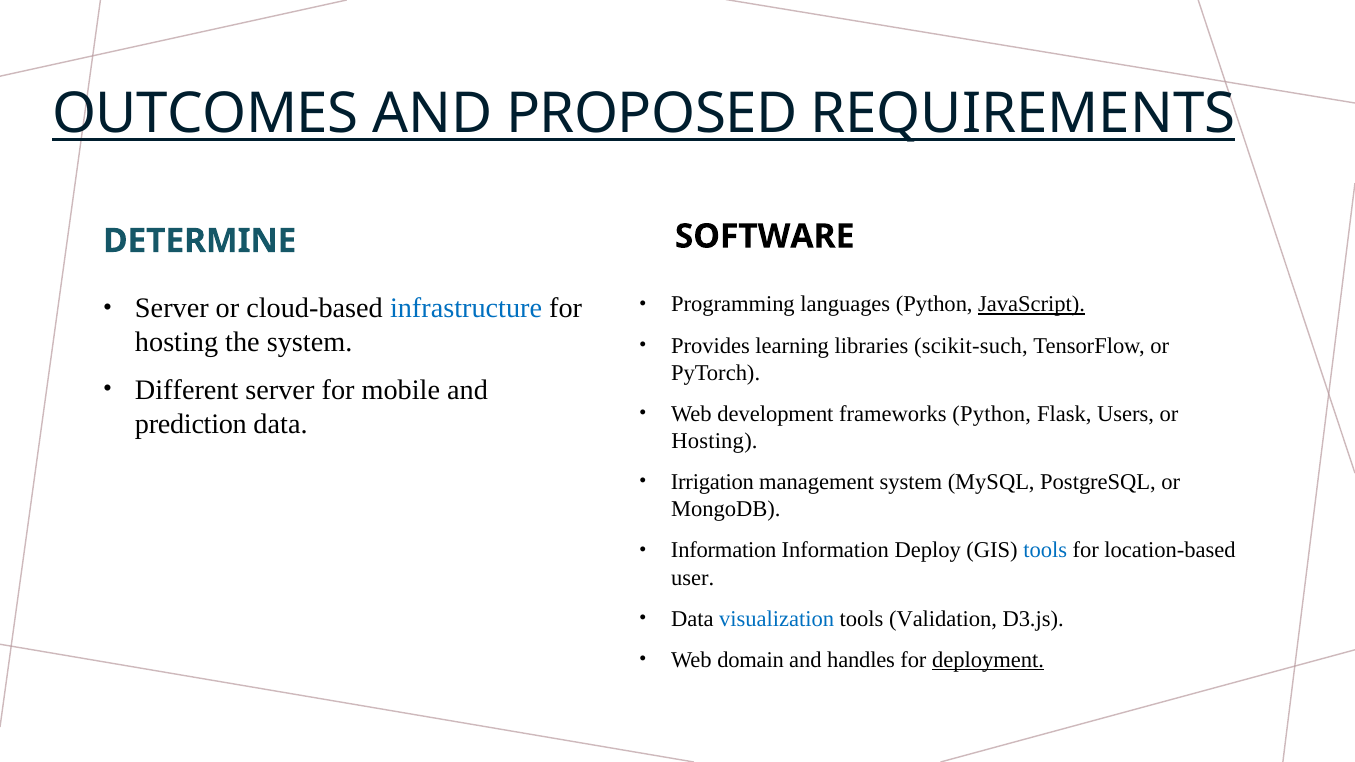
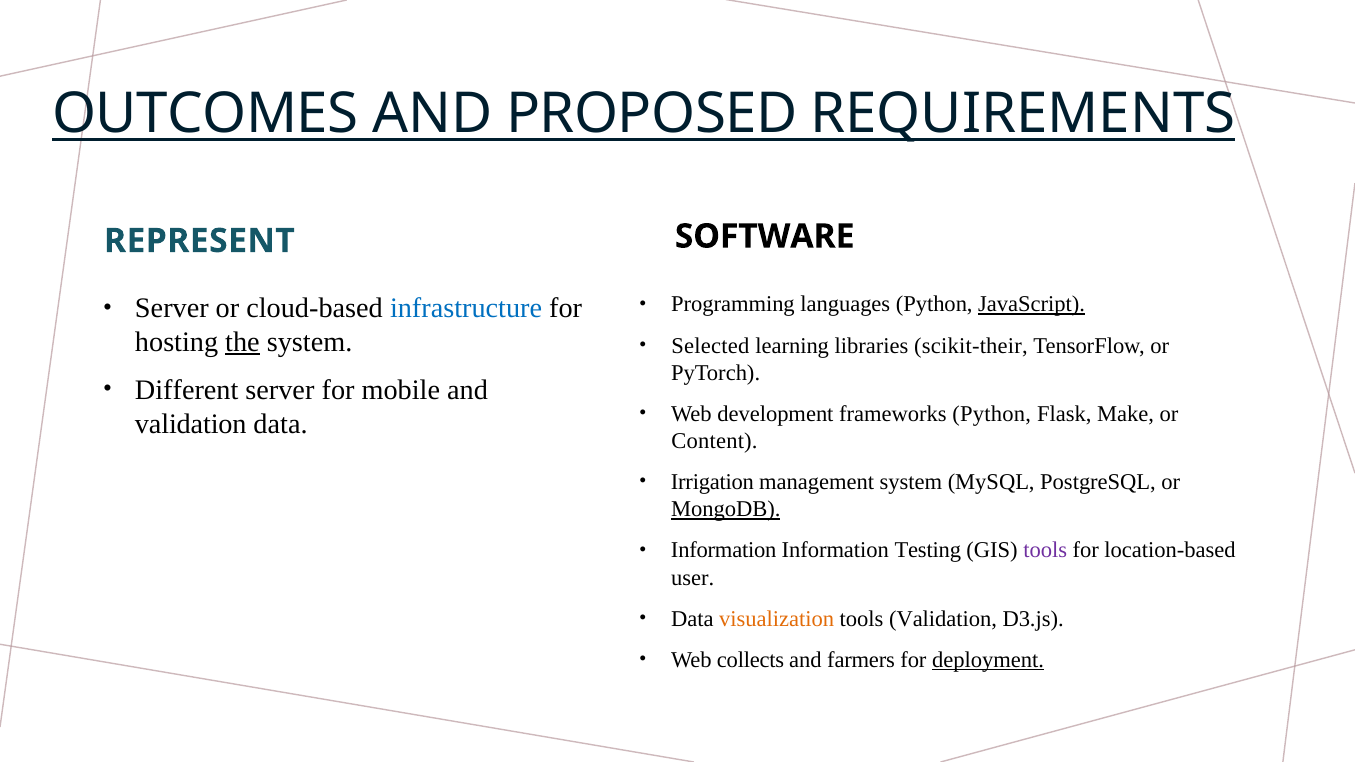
DETERMINE: DETERMINE -> REPRESENT
the underline: none -> present
Provides: Provides -> Selected
scikit-such: scikit-such -> scikit-their
Users: Users -> Make
prediction at (191, 424): prediction -> validation
Hosting at (714, 441): Hosting -> Content
MongoDB underline: none -> present
Deploy: Deploy -> Testing
tools at (1045, 551) colour: blue -> purple
visualization colour: blue -> orange
domain: domain -> collects
handles: handles -> farmers
